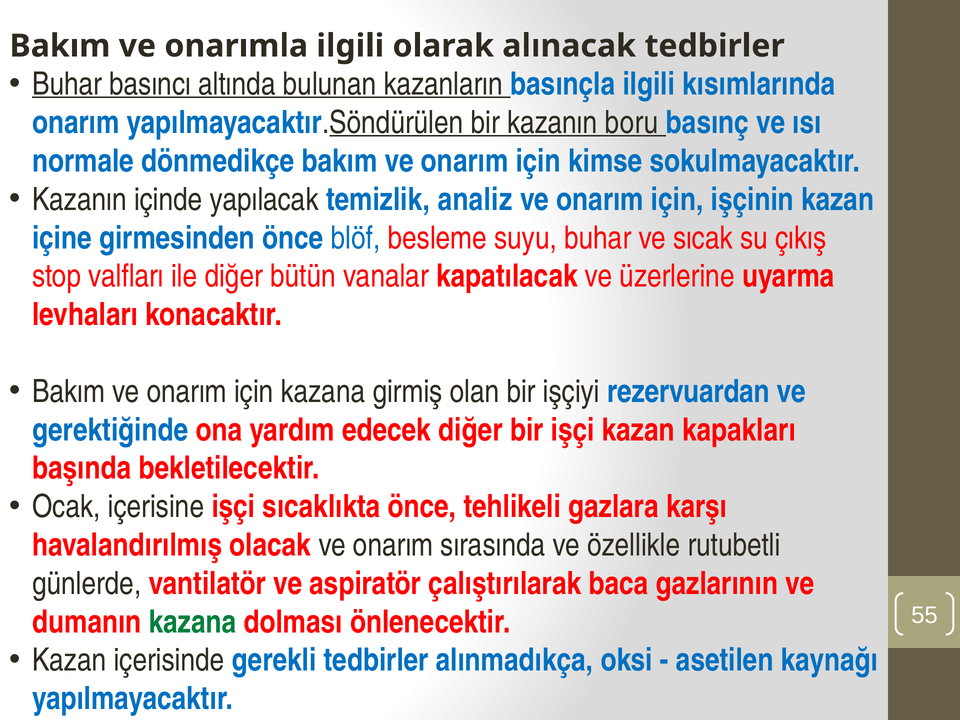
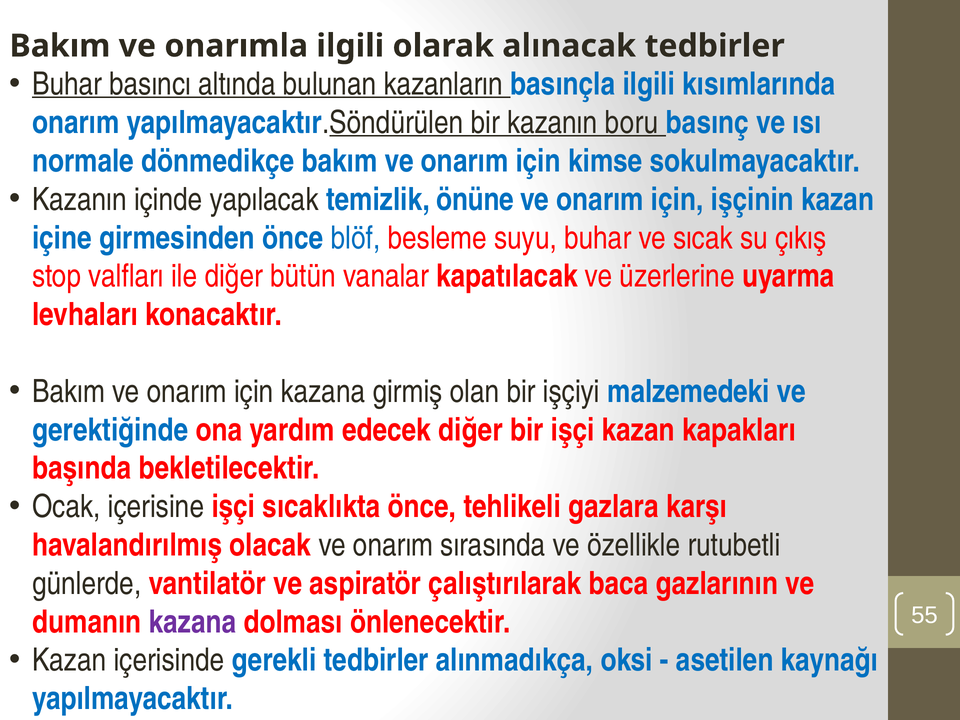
analiz: analiz -> önüne
rezervuardan: rezervuardan -> malzemedeki
kazana at (192, 622) colour: green -> purple
